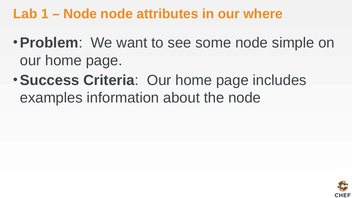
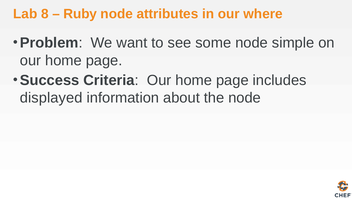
1: 1 -> 8
Node at (80, 14): Node -> Ruby
examples: examples -> displayed
